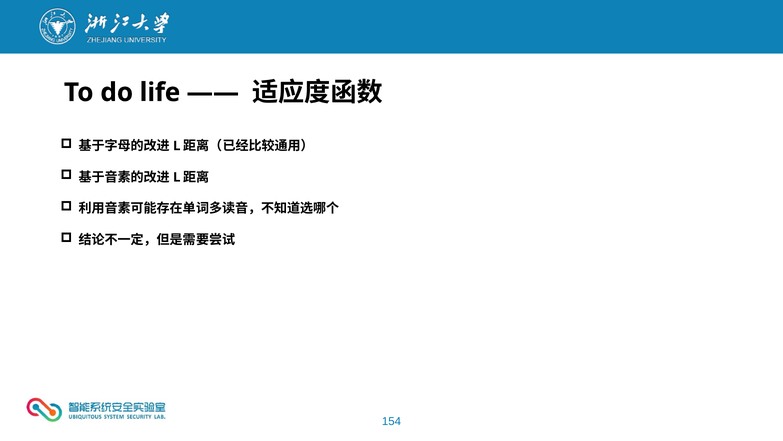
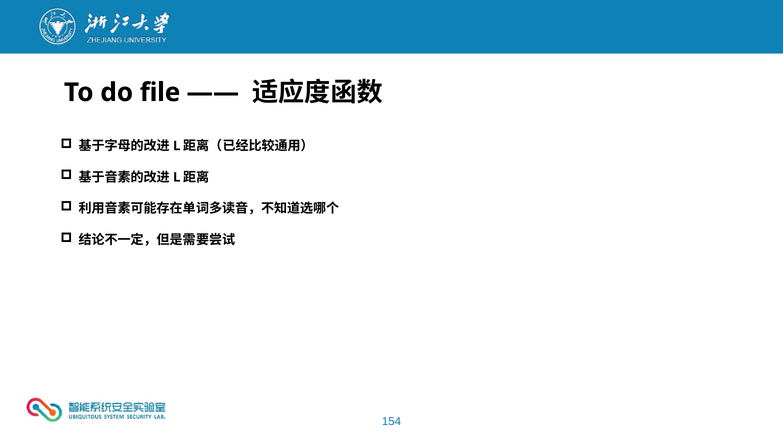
life: life -> file
